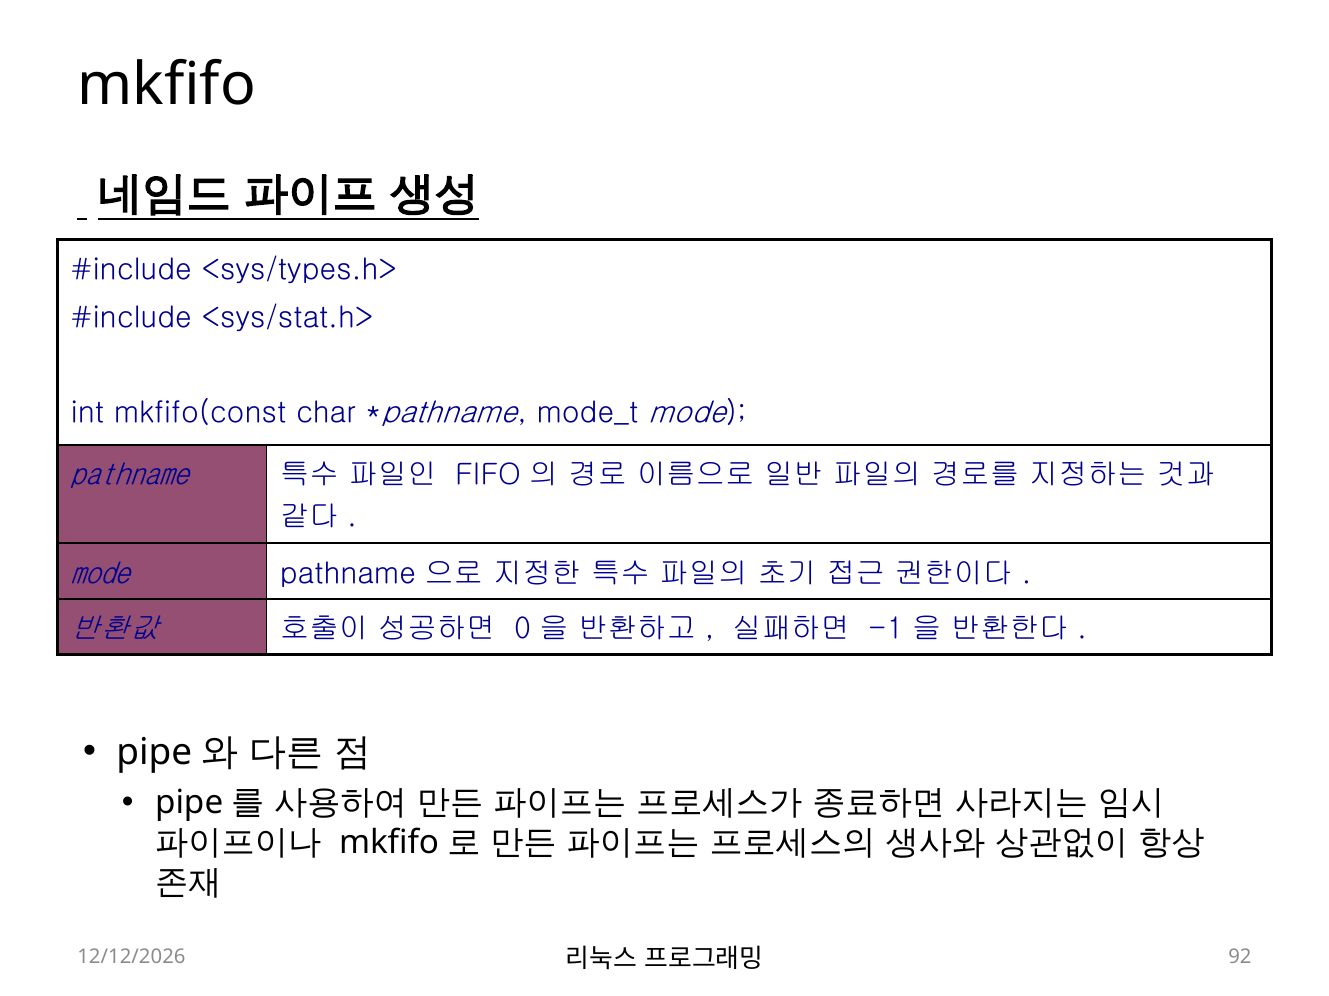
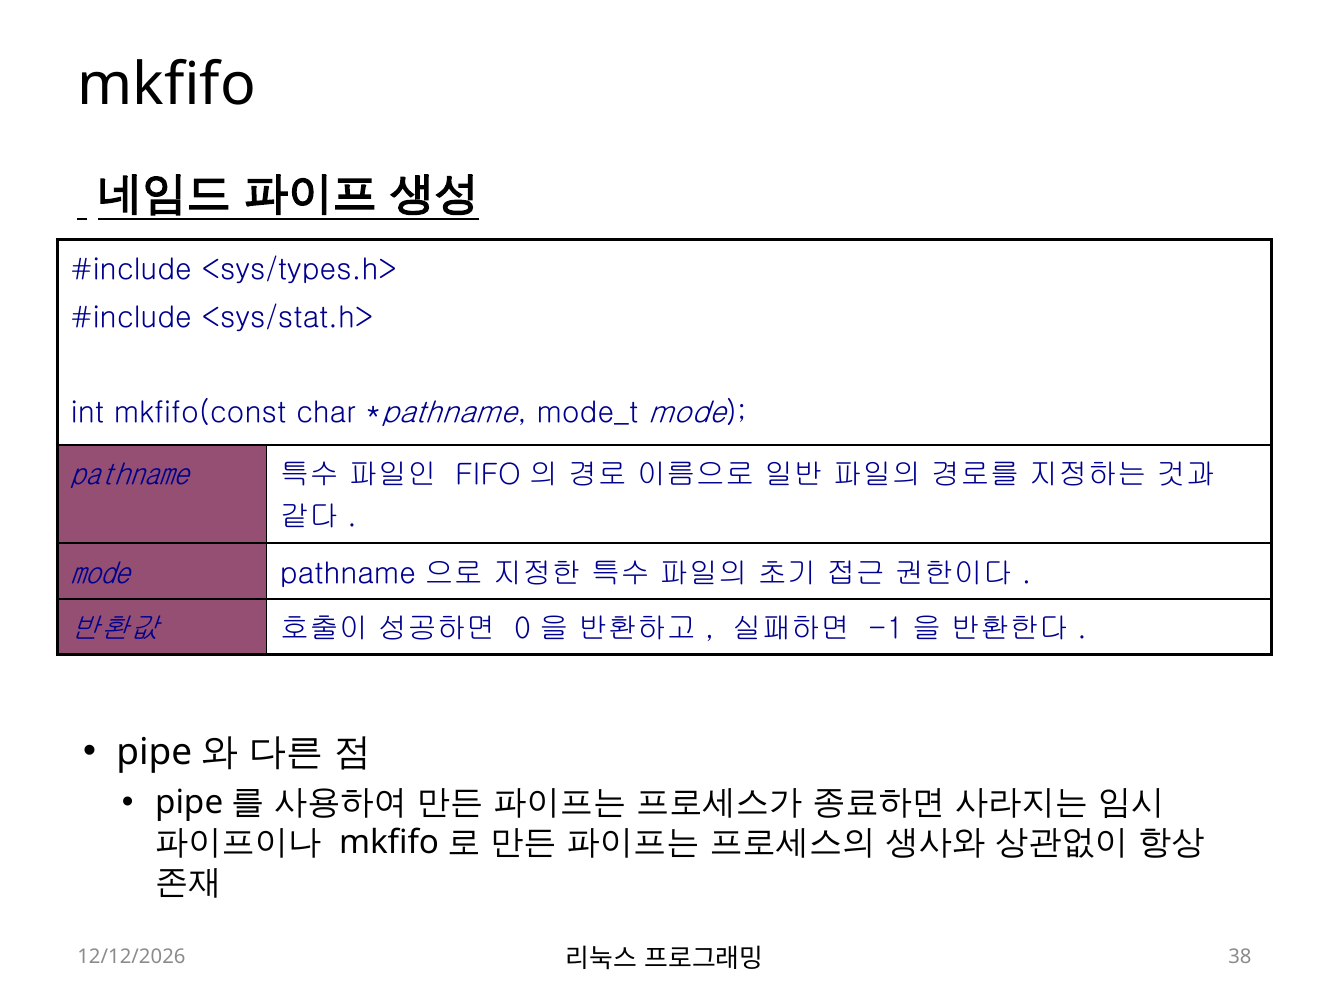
92: 92 -> 38
